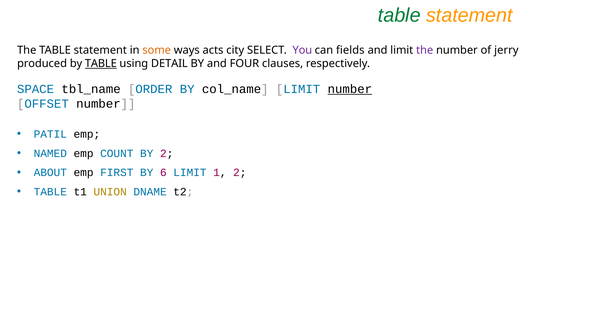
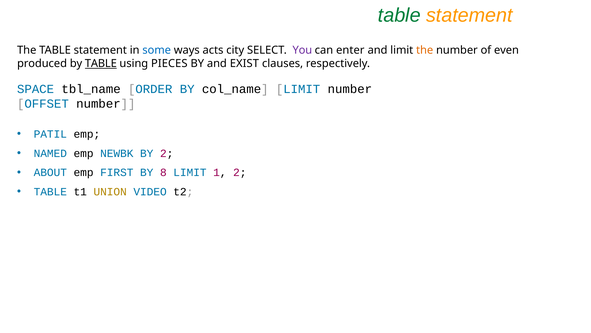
some colour: orange -> blue
fields: fields -> enter
the at (425, 50) colour: purple -> orange
jerry: jerry -> even
DETAIL: DETAIL -> PIECES
FOUR: FOUR -> EXIST
number at (350, 89) underline: present -> none
COUNT: COUNT -> NEWBK
6: 6 -> 8
DNAME: DNAME -> VIDEO
